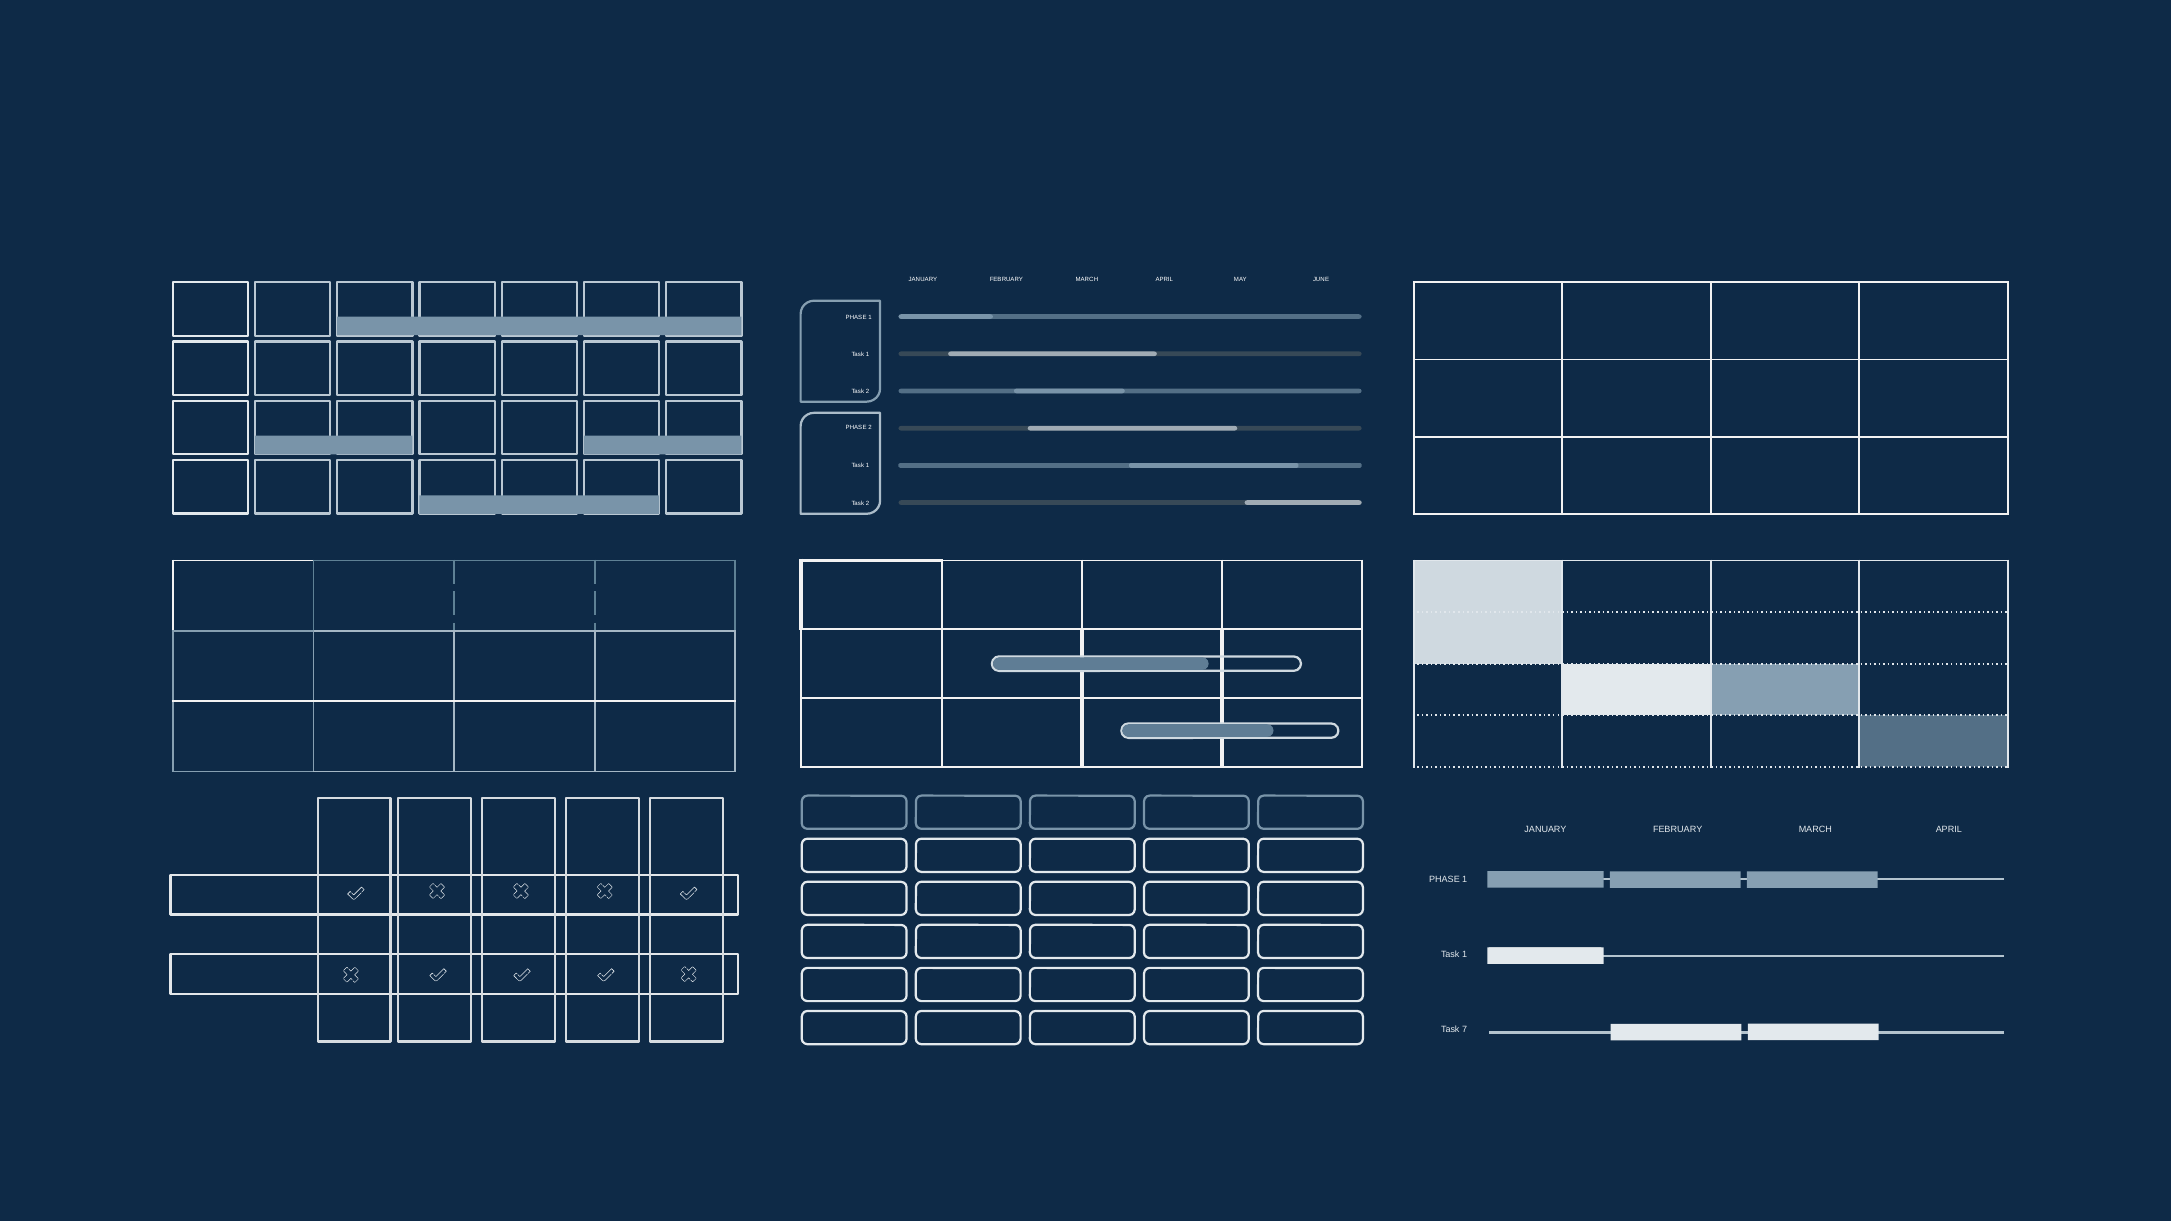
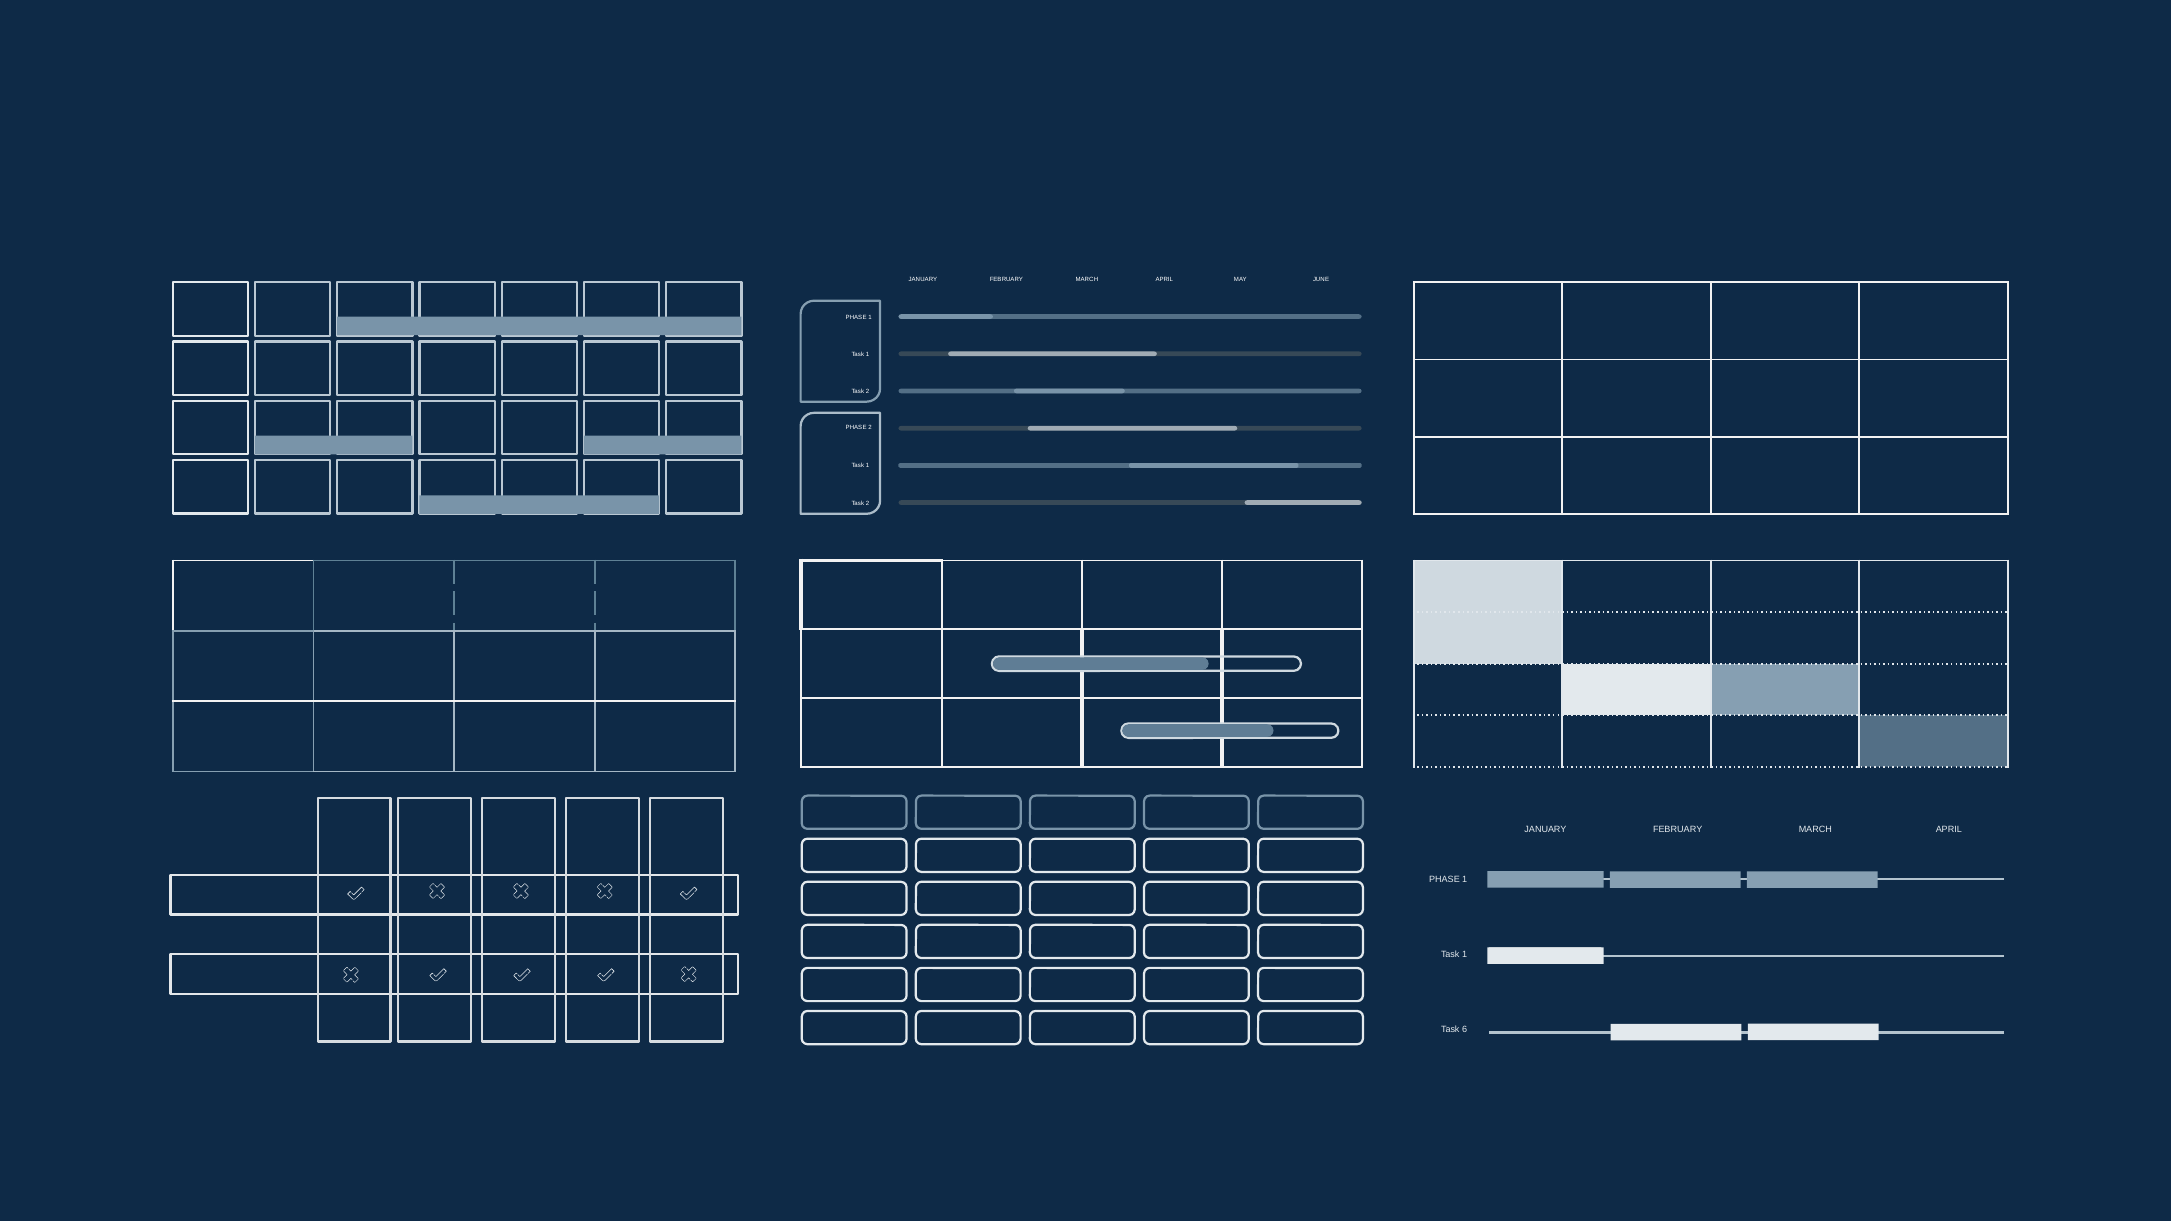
7: 7 -> 6
